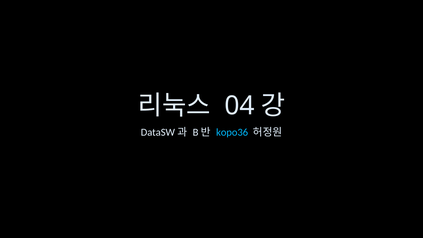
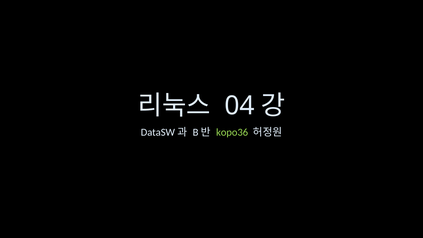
kopo36 colour: light blue -> light green
